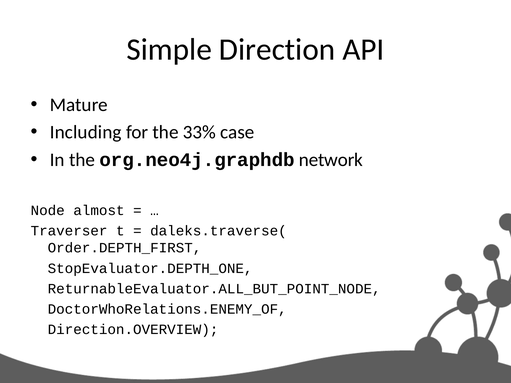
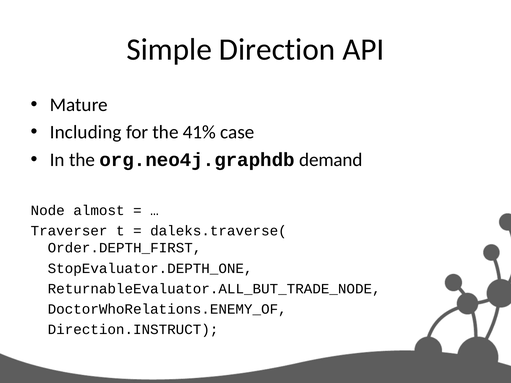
33%: 33% -> 41%
network: network -> demand
ReturnableEvaluator.ALL_BUT_POINT_NODE: ReturnableEvaluator.ALL_BUT_POINT_NODE -> ReturnableEvaluator.ALL_BUT_TRADE_NODE
Direction.OVERVIEW: Direction.OVERVIEW -> Direction.INSTRUCT
